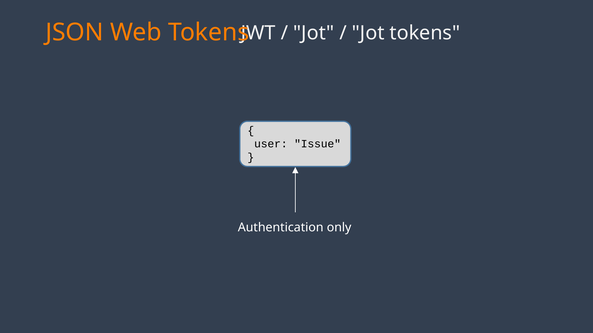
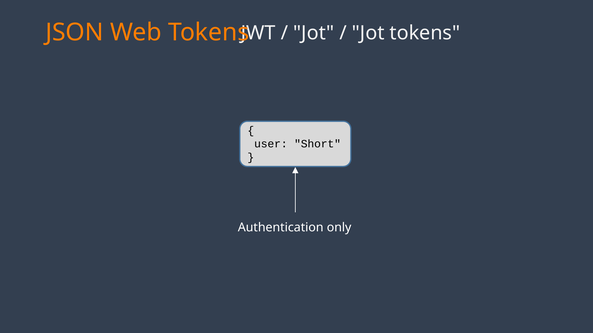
Issue: Issue -> Short
